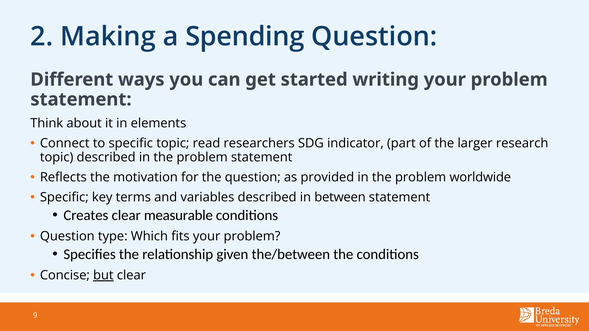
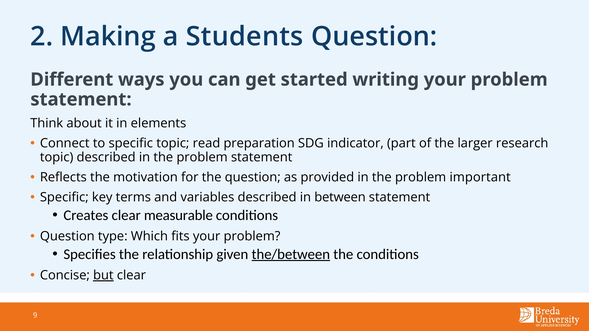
Spending: Spending -> Students
researchers: researchers -> preparation
worldwide: worldwide -> important
the/between underline: none -> present
